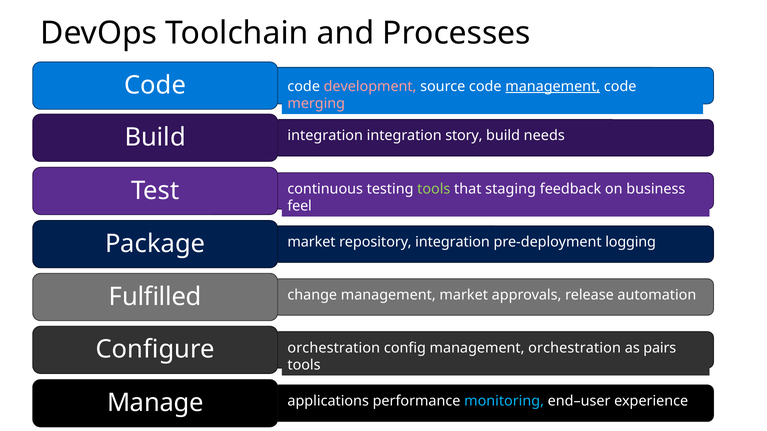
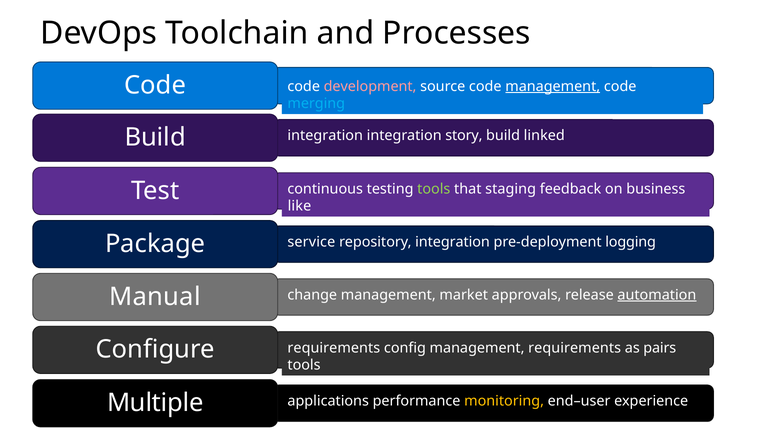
merging colour: pink -> light blue
needs: needs -> linked
feel: feel -> like
Package market: market -> service
Fulfilled: Fulfilled -> Manual
automation underline: none -> present
Configure orchestration: orchestration -> requirements
management orchestration: orchestration -> requirements
Manage: Manage -> Multiple
monitoring colour: light blue -> yellow
